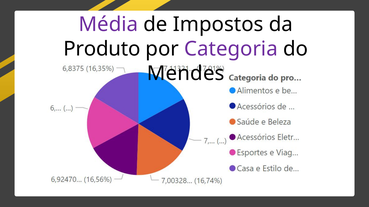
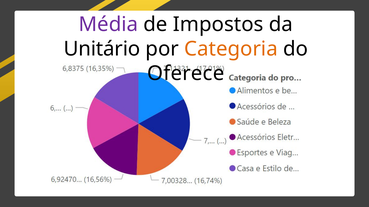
Produto: Produto -> Unitário
Categoria colour: purple -> orange
Mendes: Mendes -> Oferece
